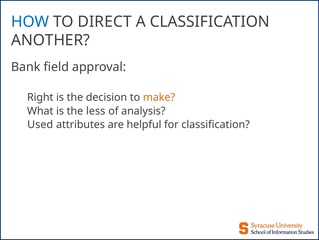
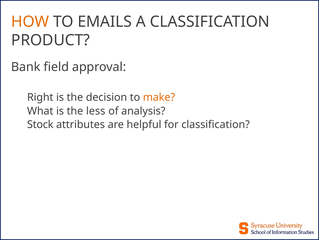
HOW colour: blue -> orange
DIRECT: DIRECT -> EMAILS
ANOTHER: ANOTHER -> PRODUCT
Used: Used -> Stock
